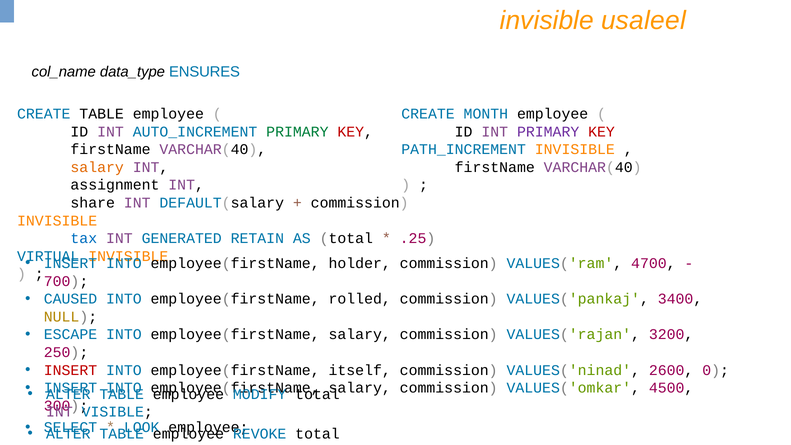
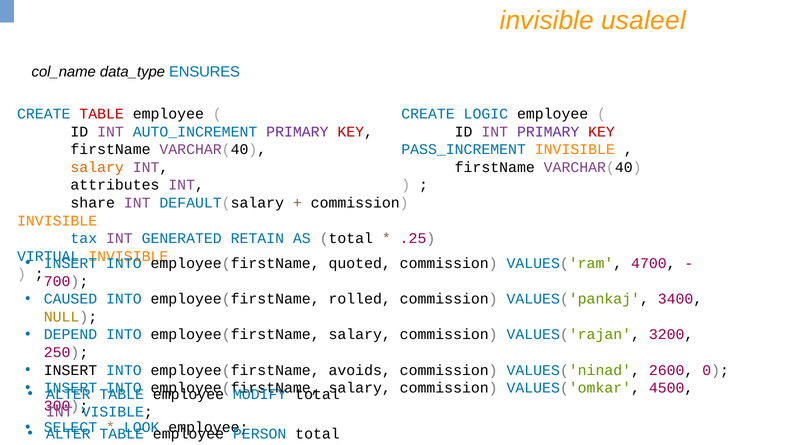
TABLE at (102, 114) colour: black -> red
MONTH: MONTH -> LOGIC
PRIMARY at (297, 132) colour: green -> purple
PATH_INCREMENT: PATH_INCREMENT -> PASS_INCREMENT
assignment: assignment -> attributes
holder: holder -> quoted
ESCAPE: ESCAPE -> DEPEND
INSERT at (70, 370) colour: red -> black
itself: itself -> avoids
REVOKE: REVOKE -> PERSON
